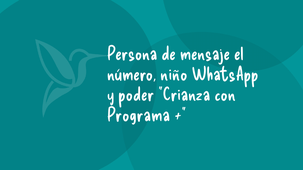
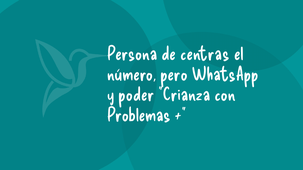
mensaje: mensaje -> centras
niño: niño -> pero
Programa: Programa -> Problemas
